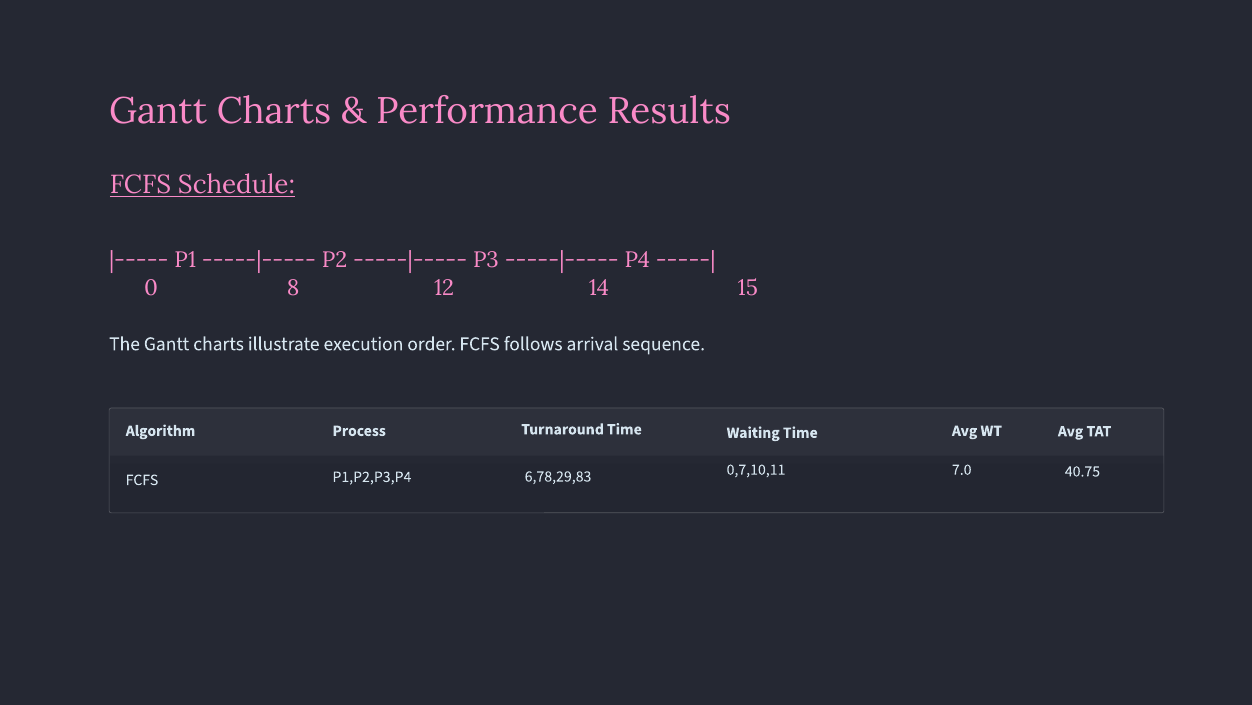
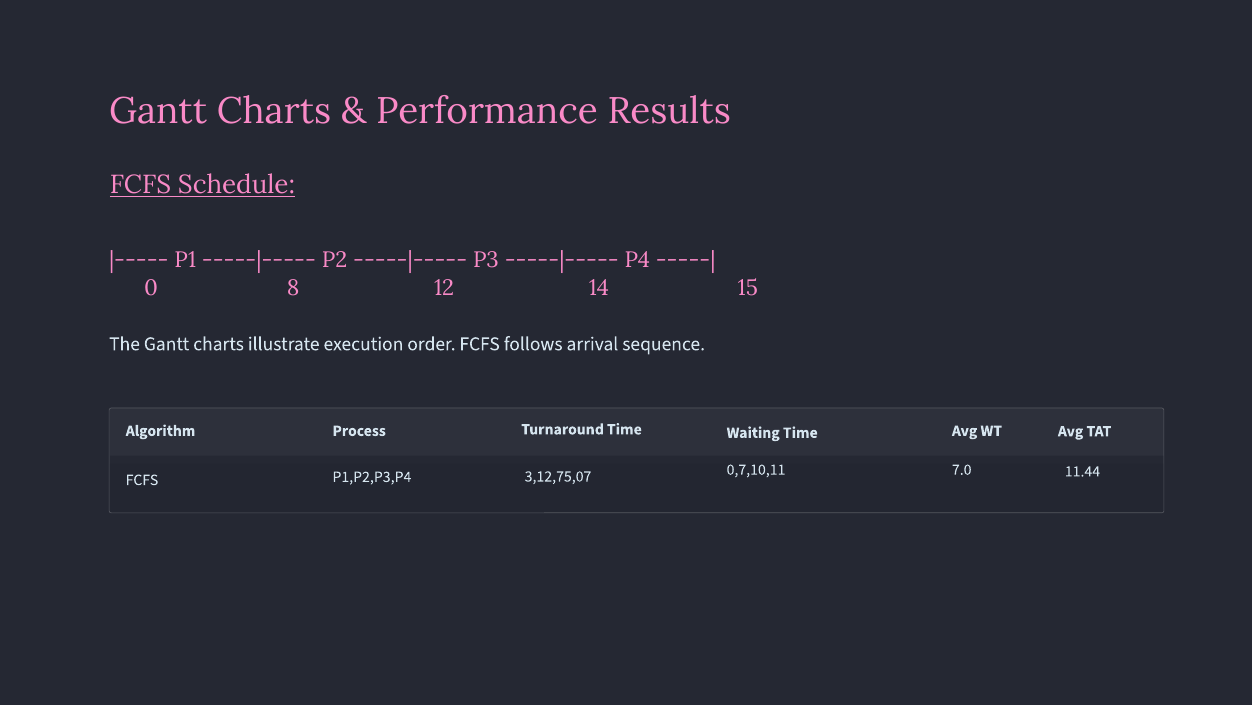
40.75: 40.75 -> 11.44
6,78,29,83: 6,78,29,83 -> 3,12,75,07
